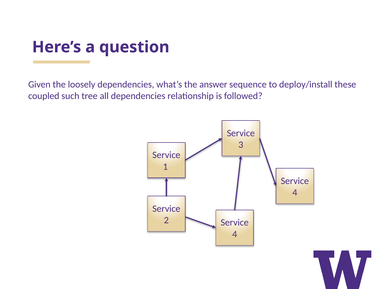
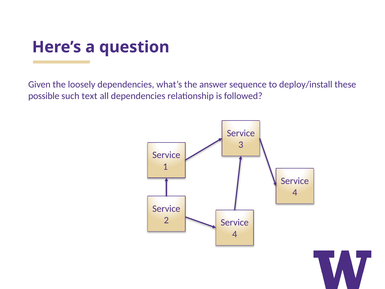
coupled: coupled -> possible
tree: tree -> text
